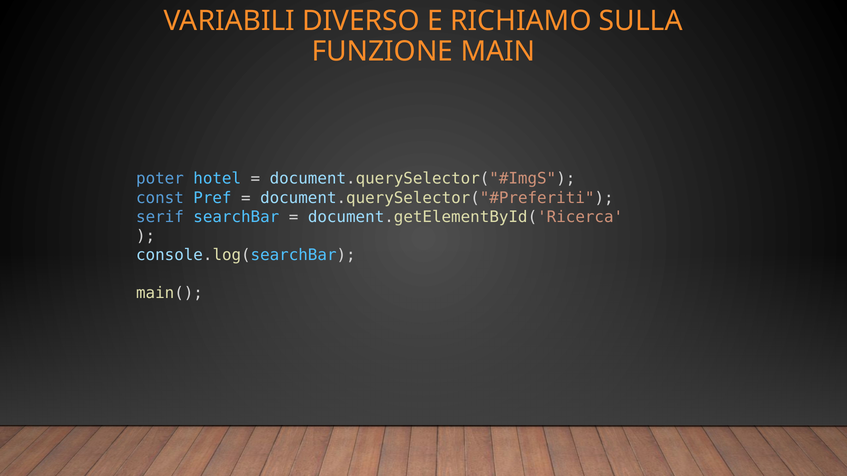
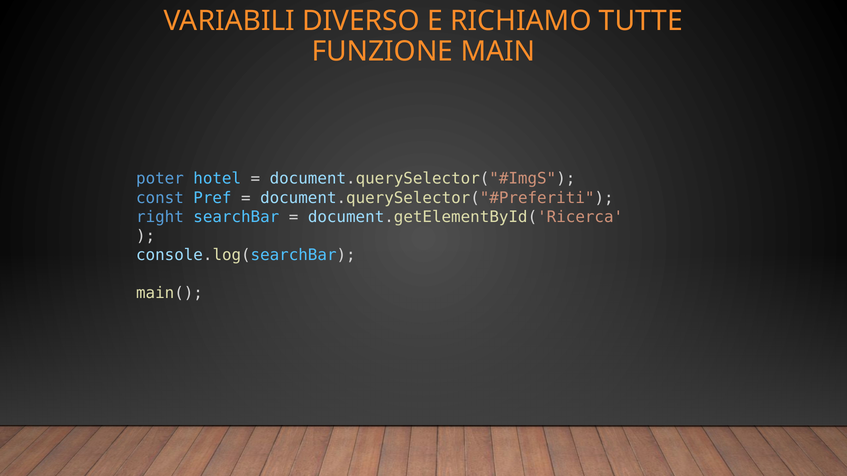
SULLA: SULLA -> TUTTE
serif: serif -> right
